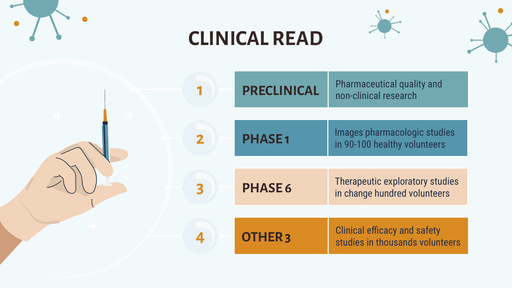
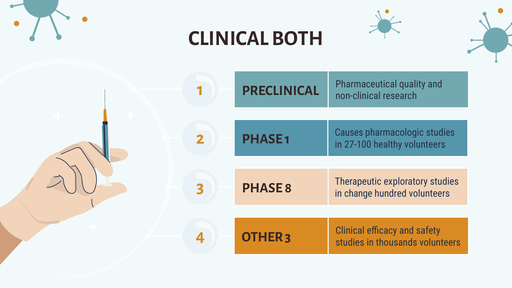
READ: READ -> BOTH
Images: Images -> Causes
90-100: 90-100 -> 27-100
6: 6 -> 8
